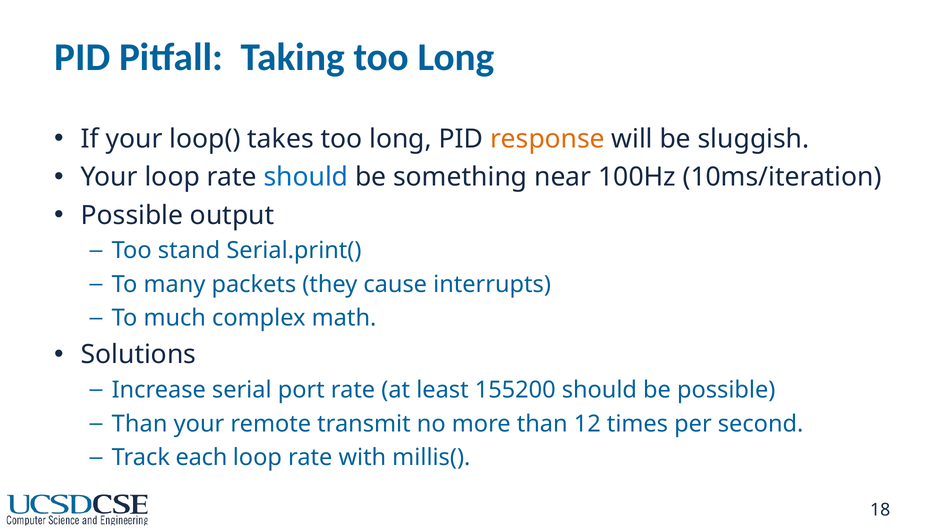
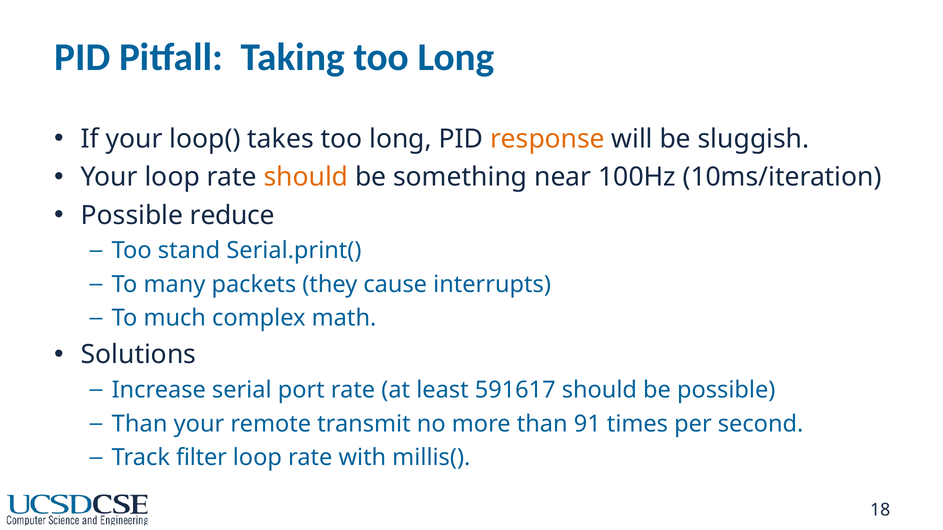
should at (306, 177) colour: blue -> orange
output: output -> reduce
155200: 155200 -> 591617
12: 12 -> 91
each: each -> filter
